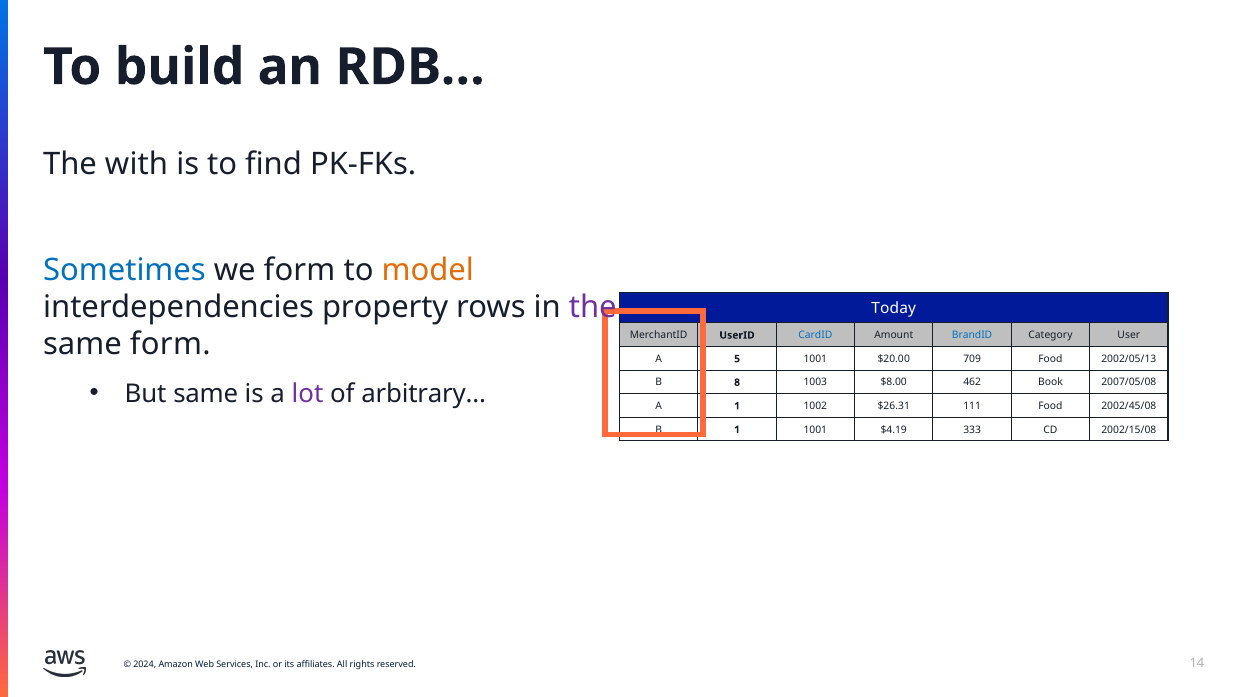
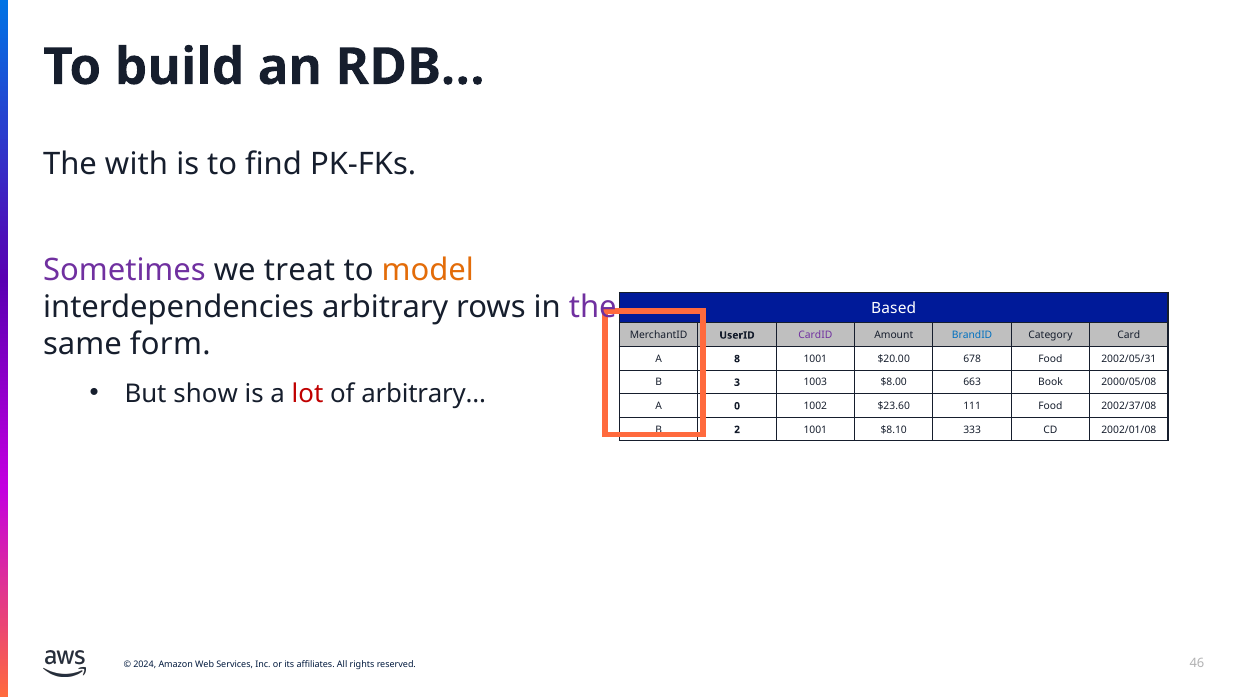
Sometimes colour: blue -> purple
we form: form -> treat
property: property -> arbitrary
Today: Today -> Based
CardID colour: blue -> purple
User: User -> Card
5: 5 -> 8
709: 709 -> 678
2002/05/13: 2002/05/13 -> 2002/05/31
8: 8 -> 3
462: 462 -> 663
2007/05/08: 2007/05/08 -> 2000/05/08
But same: same -> show
lot colour: purple -> red
A 1: 1 -> 0
$26.31: $26.31 -> $23.60
2002/45/08: 2002/45/08 -> 2002/37/08
1 at (737, 430): 1 -> 2
$4.19: $4.19 -> $8.10
2002/15/08: 2002/15/08 -> 2002/01/08
14: 14 -> 46
